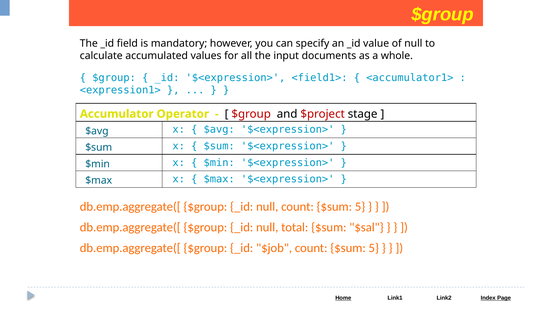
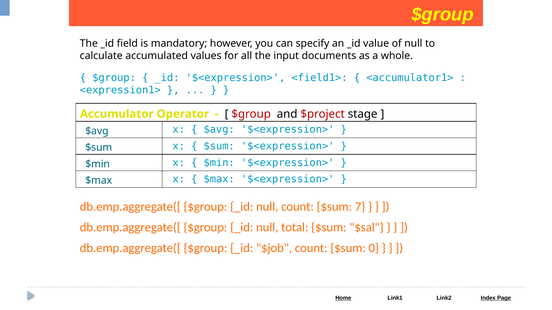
null count $sum 5: 5 -> 7
$job count $sum 5: 5 -> 0
